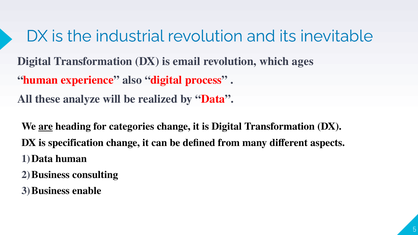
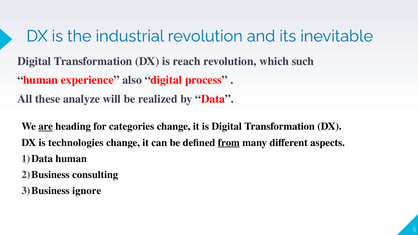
email: email -> reach
ages: ages -> such
specification: specification -> technologies
from underline: none -> present
enable: enable -> ignore
